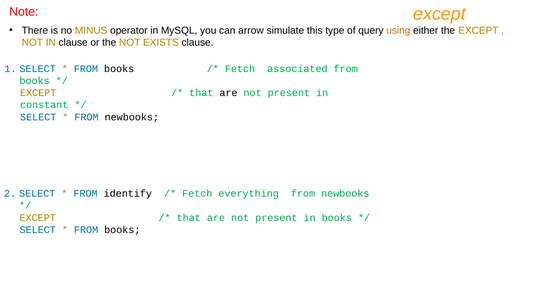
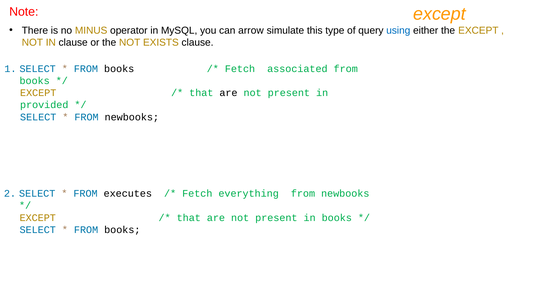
using colour: orange -> blue
constant: constant -> provided
identify: identify -> executes
